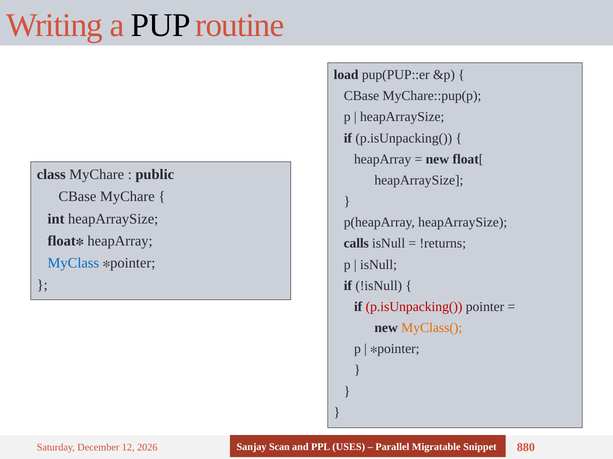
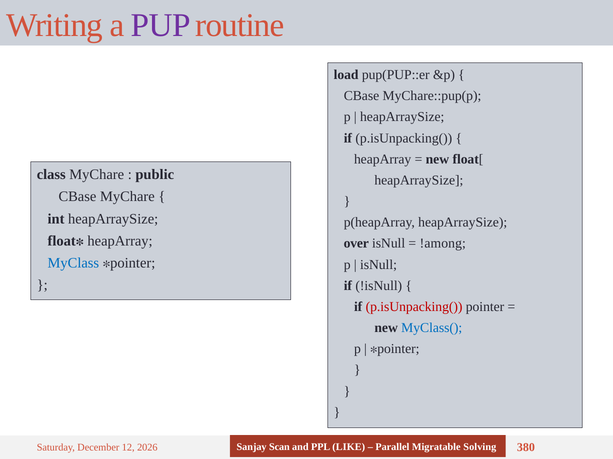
PUP colour: black -> purple
calls: calls -> over
!returns: !returns -> !among
MyClass( colour: orange -> blue
USES: USES -> LIKE
Snippet: Snippet -> Solving
880: 880 -> 380
